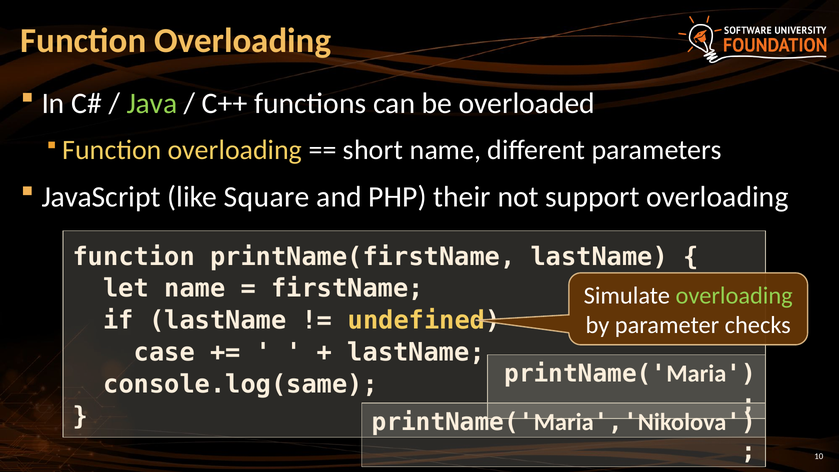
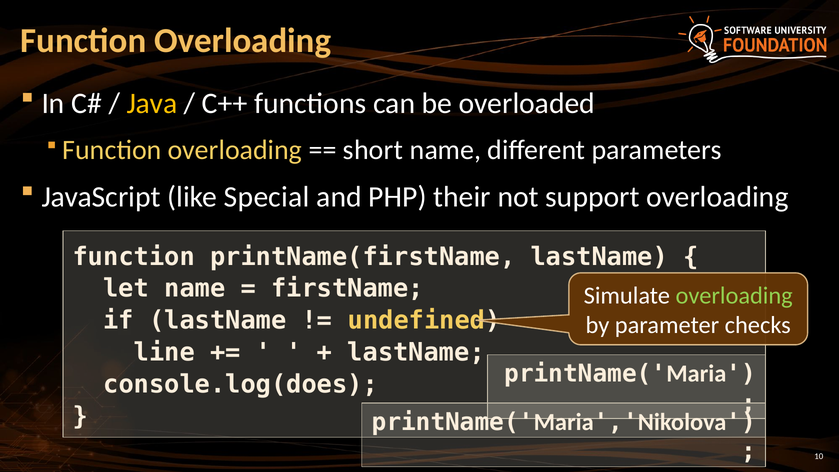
Java colour: light green -> yellow
Square: Square -> Special
case: case -> line
console.log(same: console.log(same -> console.log(does
